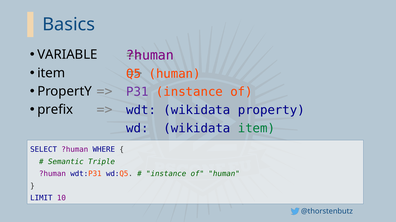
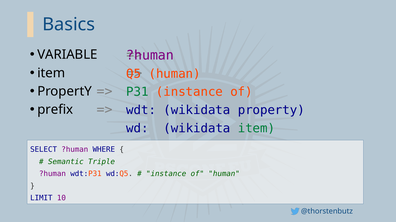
P31 colour: purple -> green
